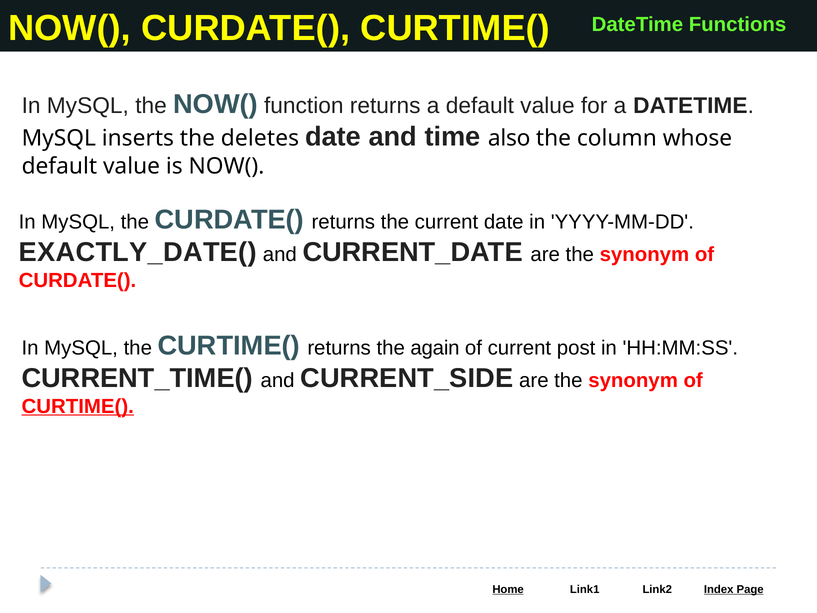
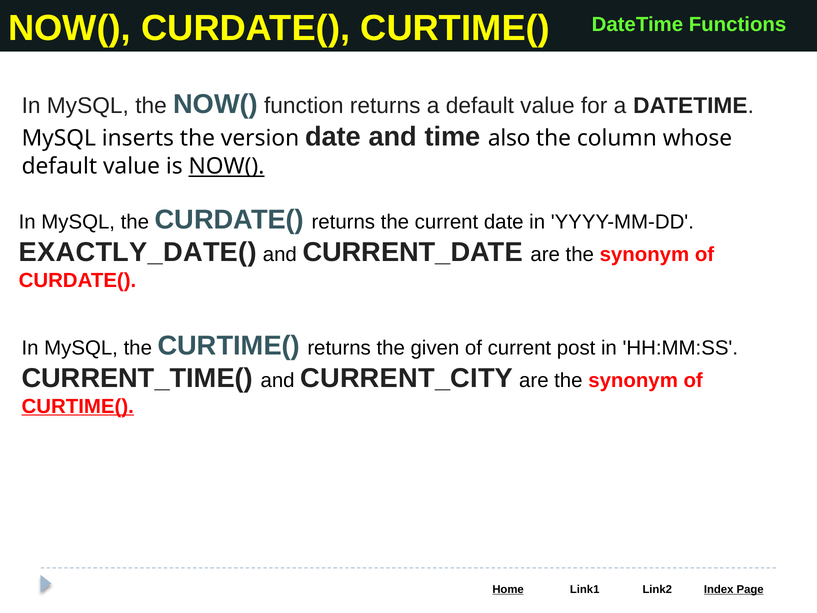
deletes: deletes -> version
NOW( at (226, 166) underline: none -> present
again: again -> given
CURRENT_SIDE: CURRENT_SIDE -> CURRENT_CITY
